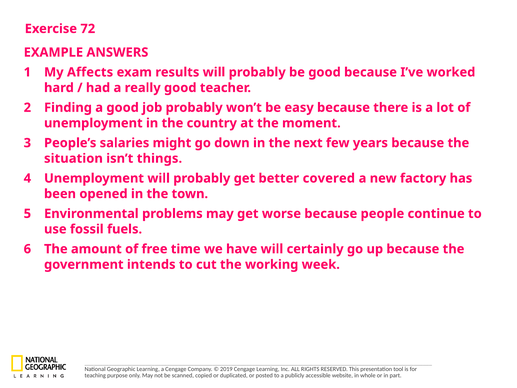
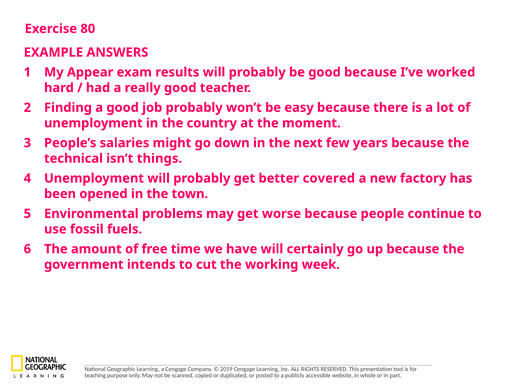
72: 72 -> 80
Affects: Affects -> Appear
situation: situation -> technical
